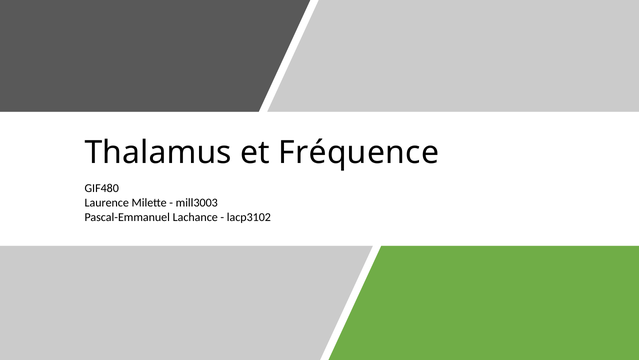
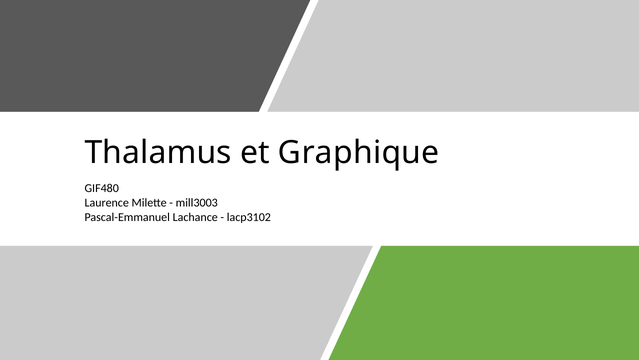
Fréquence: Fréquence -> Graphique
